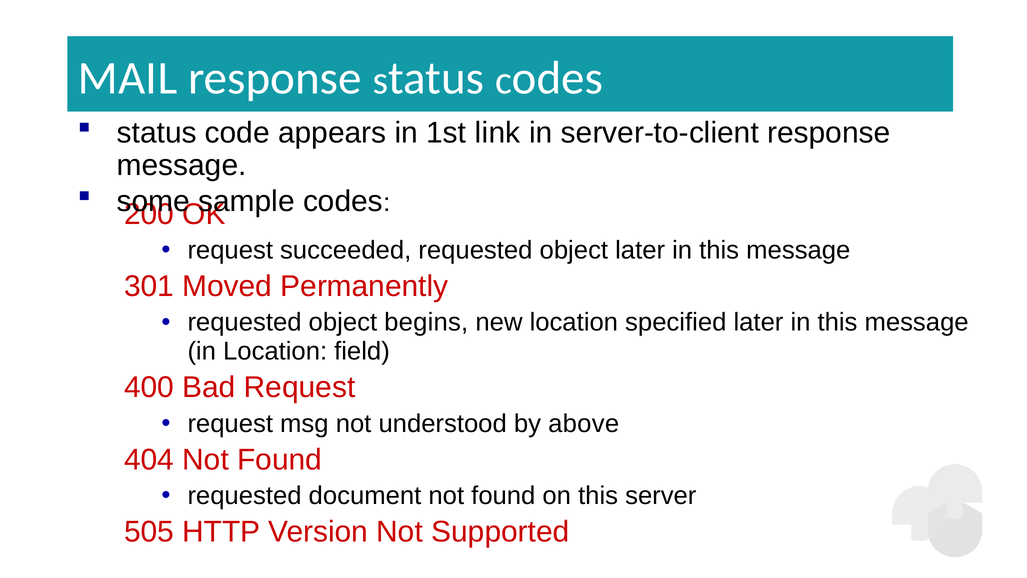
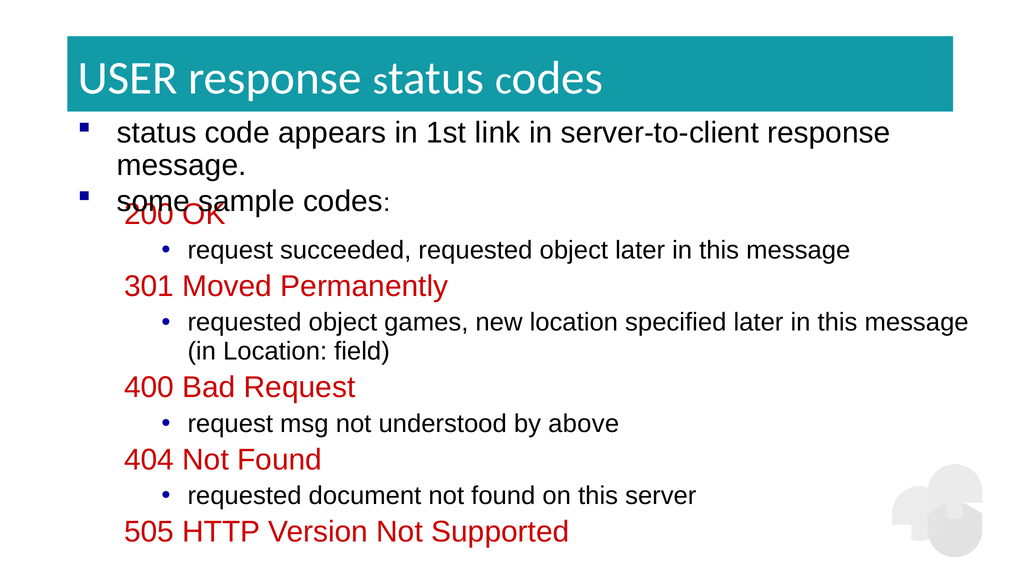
MAIL: MAIL -> USER
begins: begins -> games
